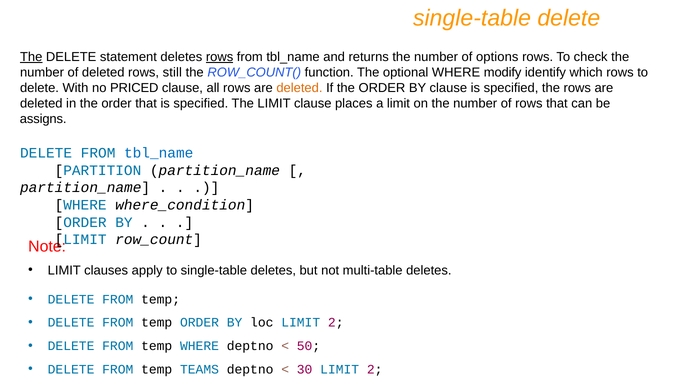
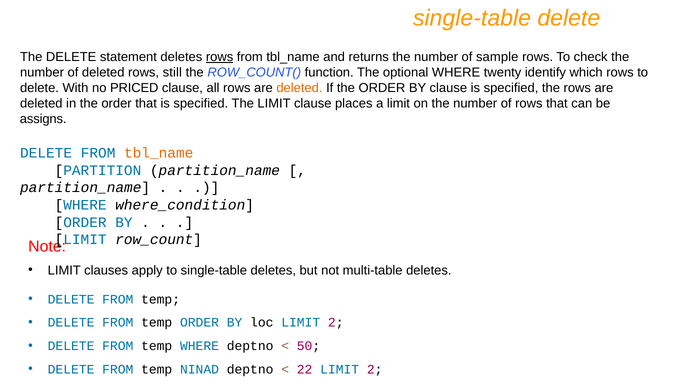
The at (31, 57) underline: present -> none
options: options -> sample
modify: modify -> twenty
tbl_name at (159, 153) colour: blue -> orange
TEAMS: TEAMS -> NINAD
30: 30 -> 22
